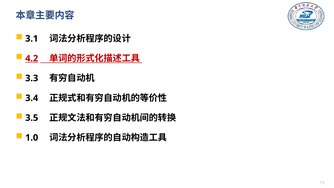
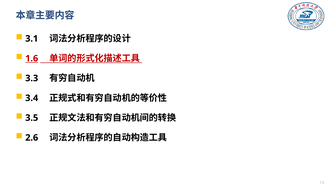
4.2: 4.2 -> 1.6
1.0: 1.0 -> 2.6
